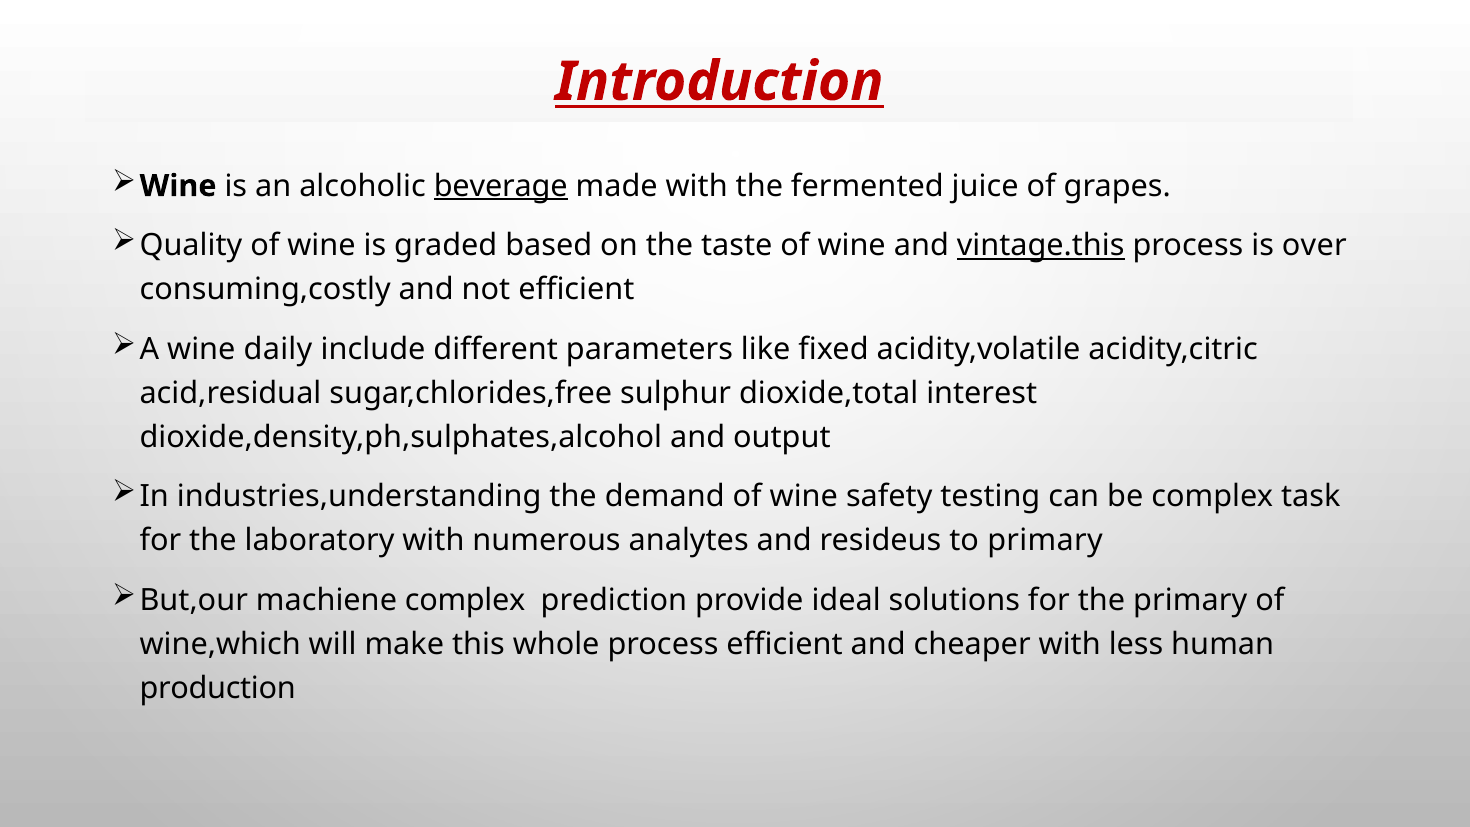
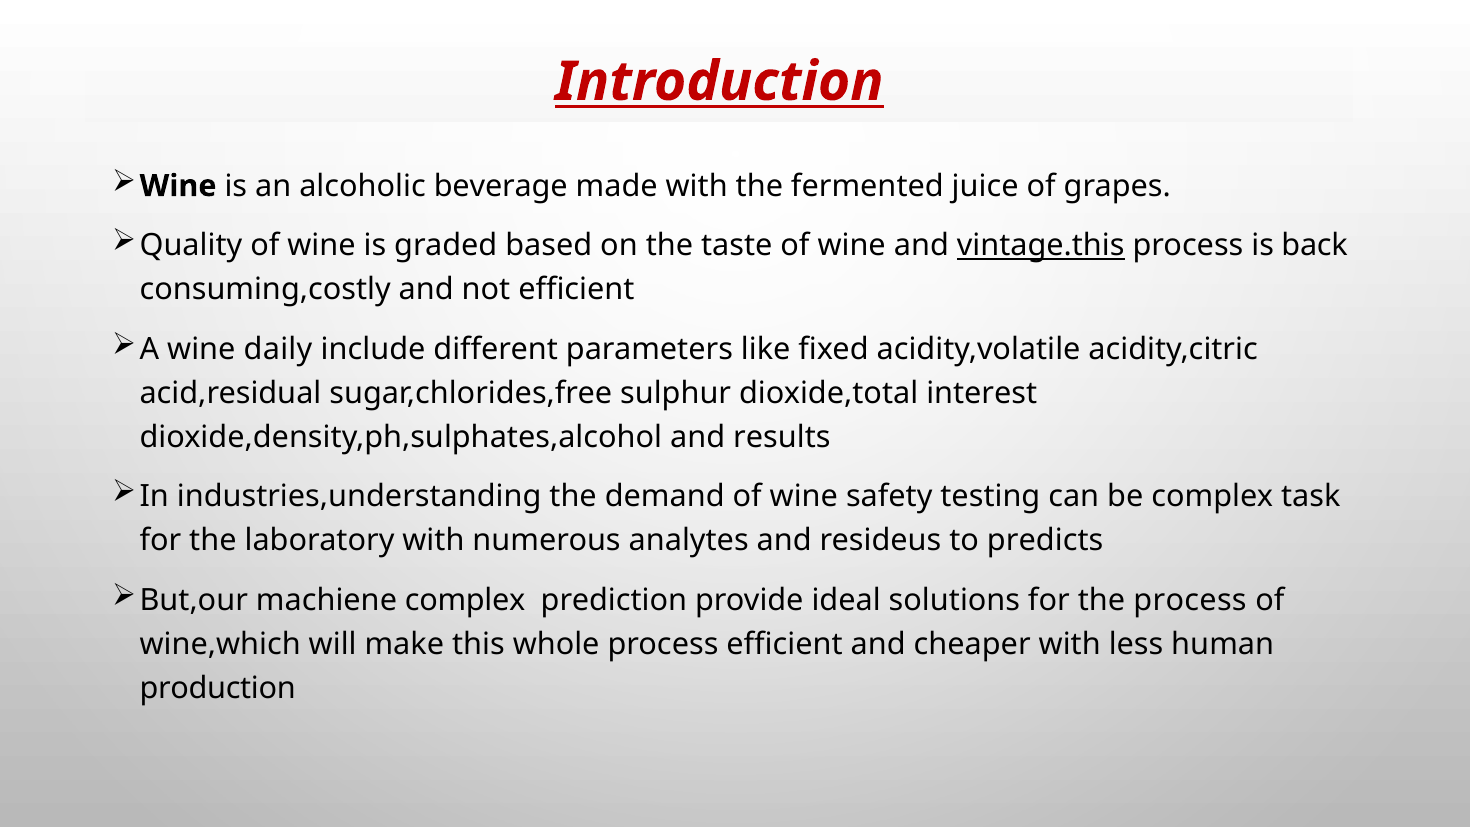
beverage underline: present -> none
over: over -> back
output: output -> results
to primary: primary -> predicts
the primary: primary -> process
